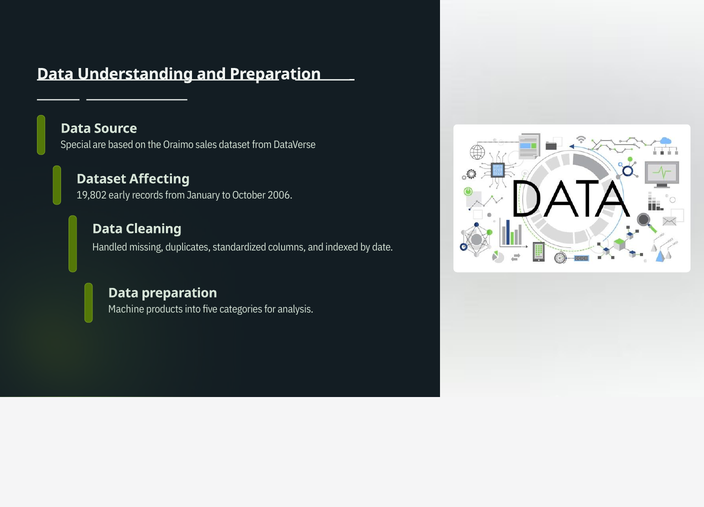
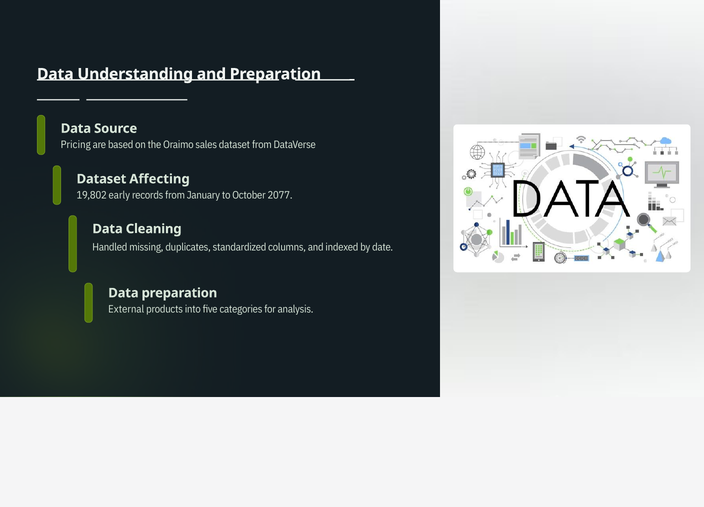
Special: Special -> Pricing
2006: 2006 -> 2077
Machine: Machine -> External
